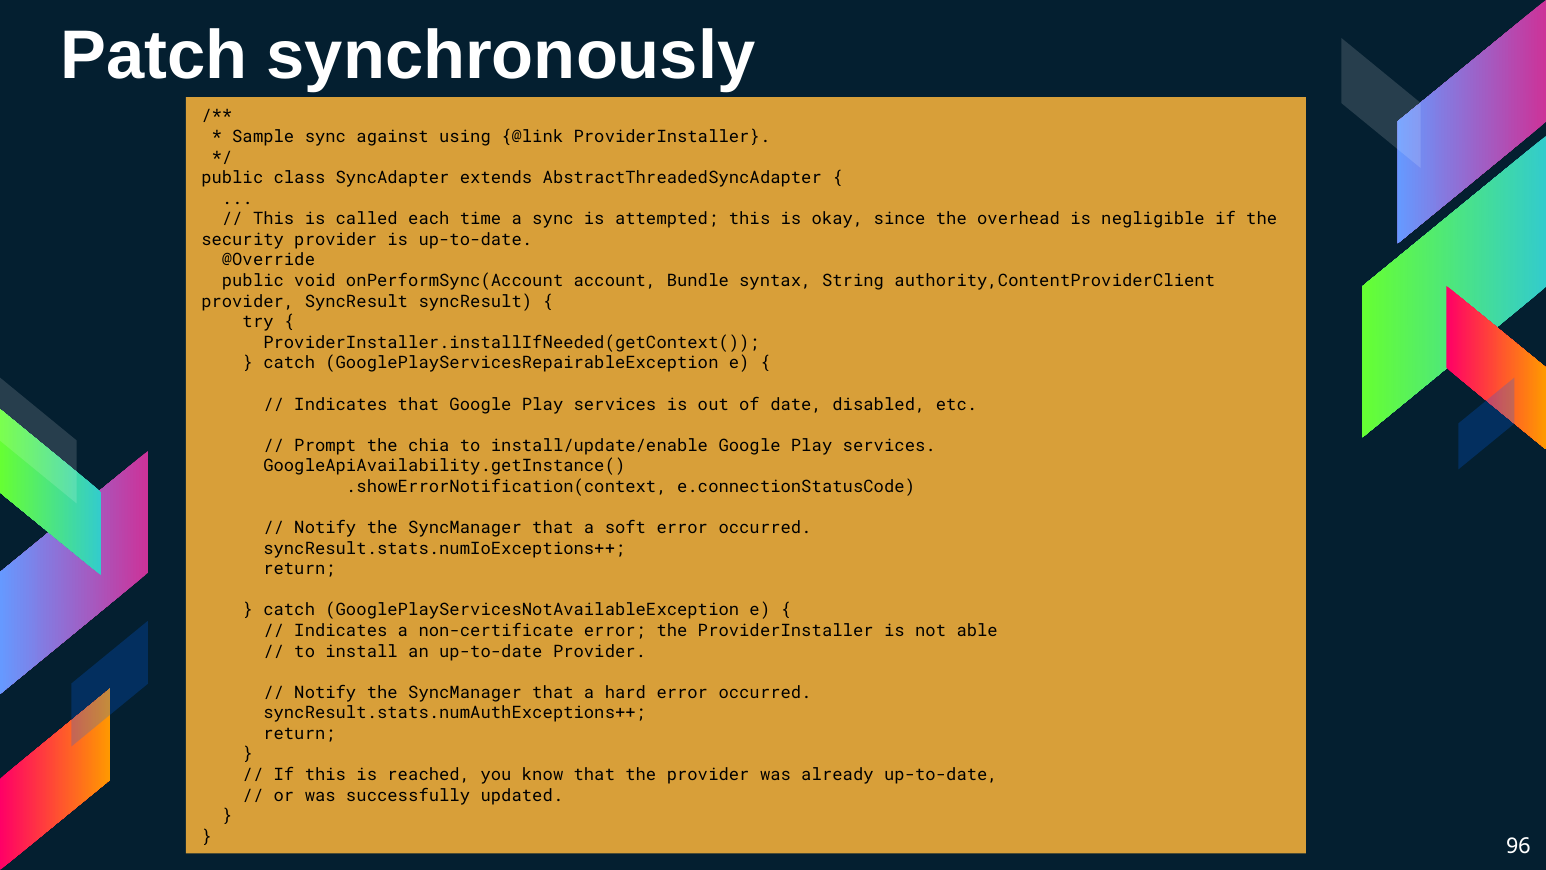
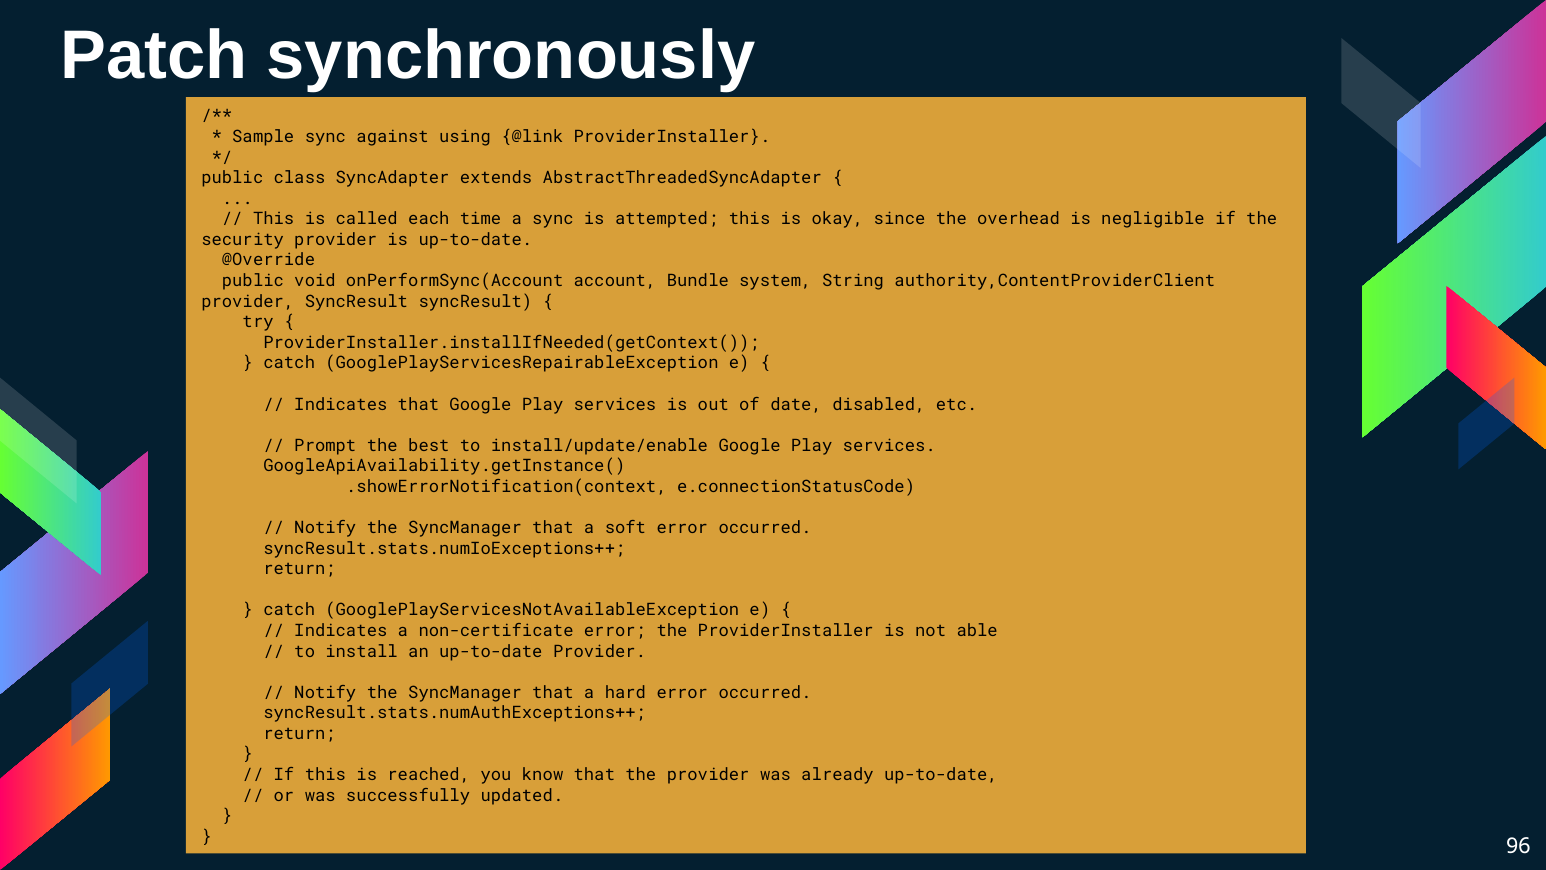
syntax: syntax -> system
chia: chia -> best
